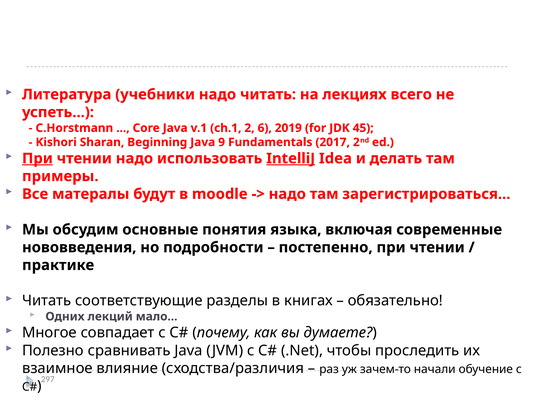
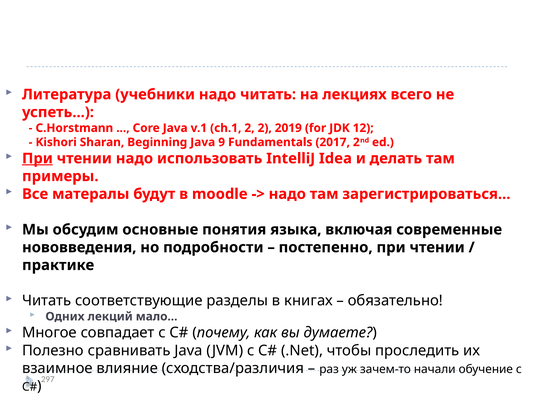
2 6: 6 -> 2
45: 45 -> 12
IntelliJ underline: present -> none
